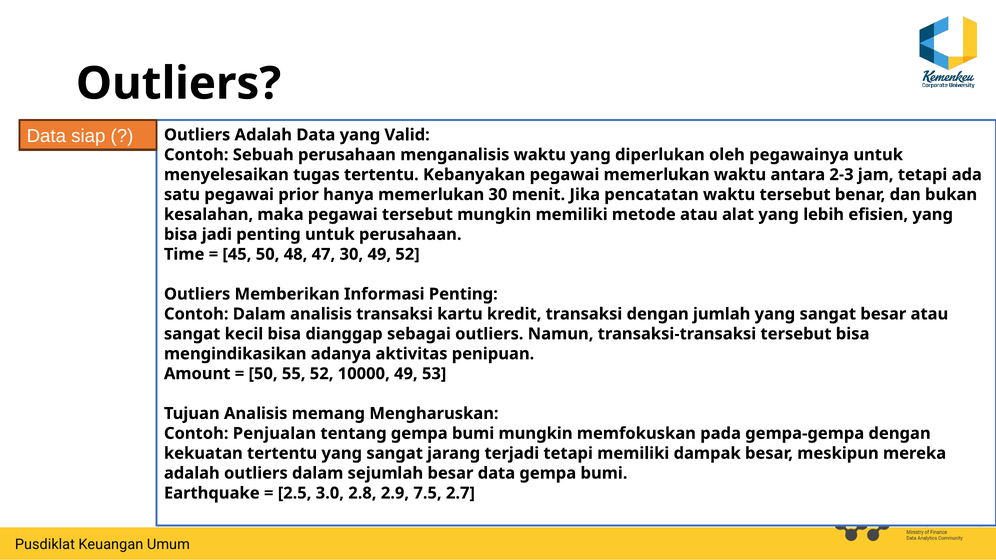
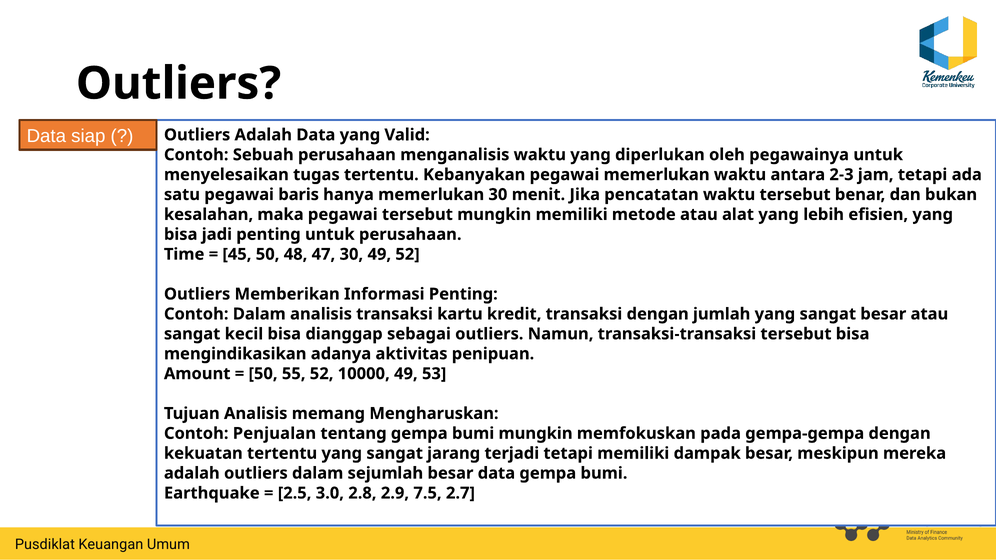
prior: prior -> baris
